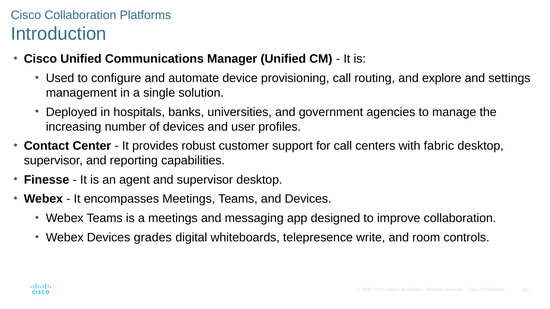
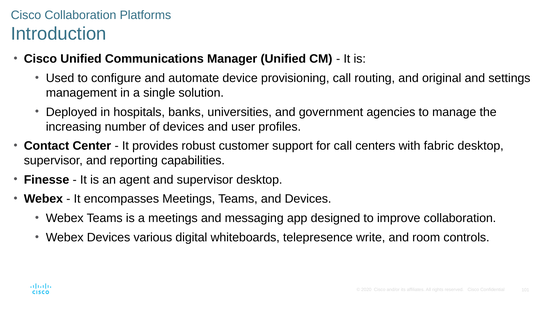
explore: explore -> original
grades: grades -> various
